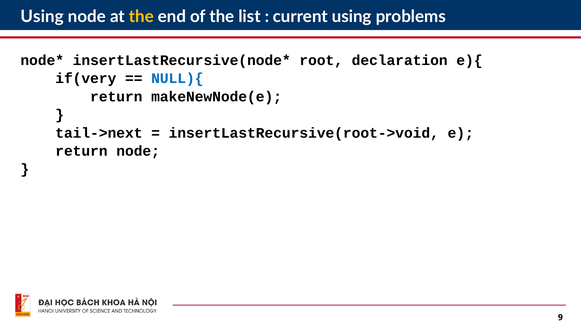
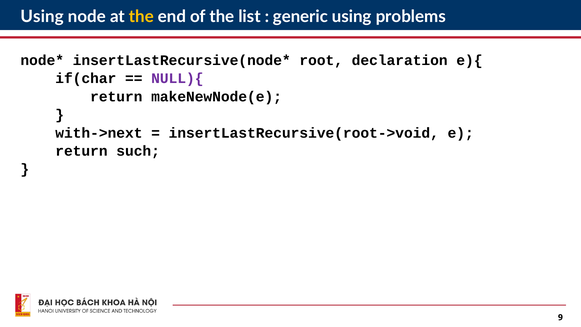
current: current -> generic
if(very: if(very -> if(char
NULL){ colour: blue -> purple
tail->next: tail->next -> with->next
return node: node -> such
